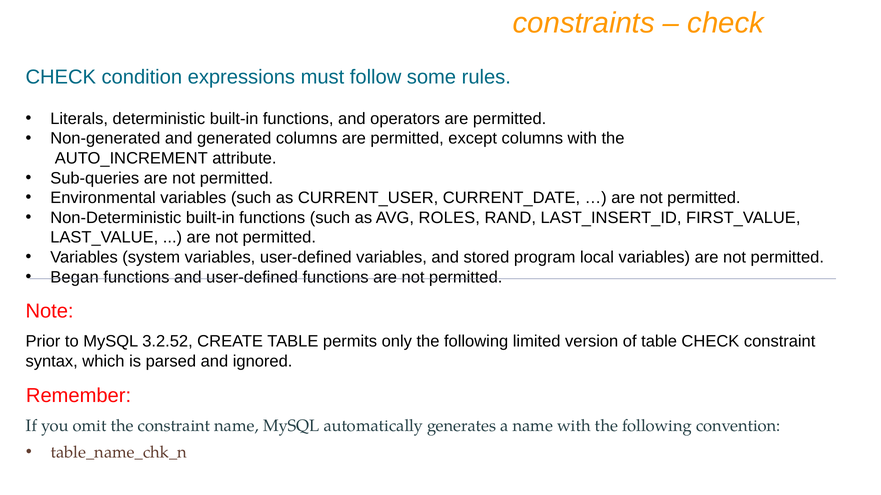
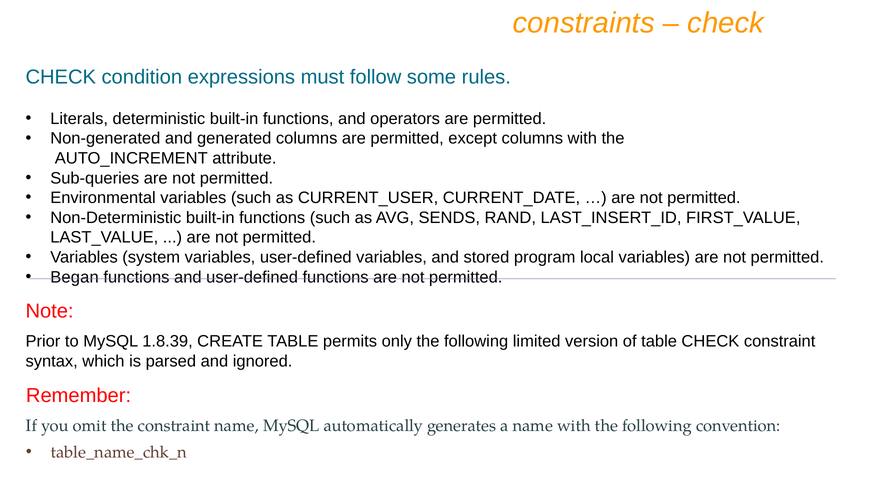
ROLES: ROLES -> SENDS
3.2.52: 3.2.52 -> 1.8.39
